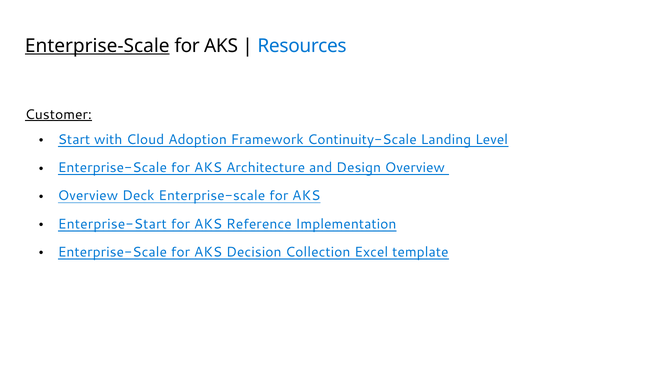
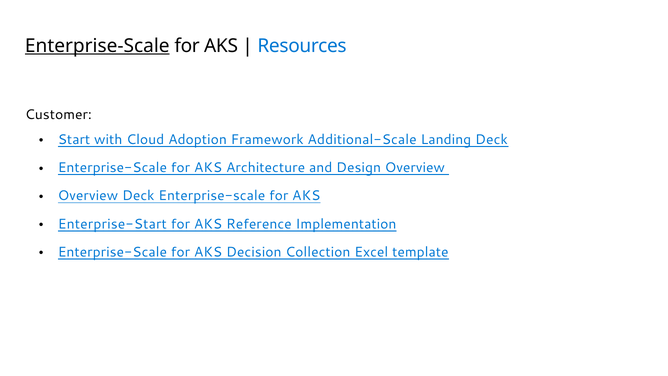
Customer underline: present -> none
Continuity-Scale: Continuity-Scale -> Additional-Scale
Landing Level: Level -> Deck
